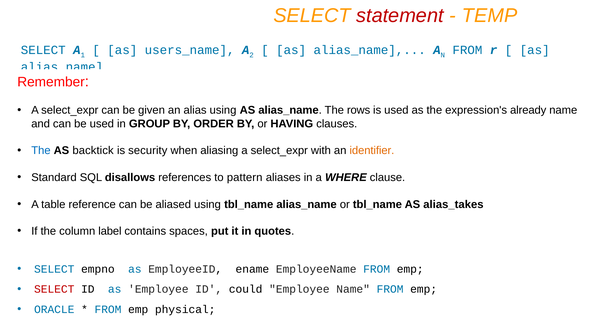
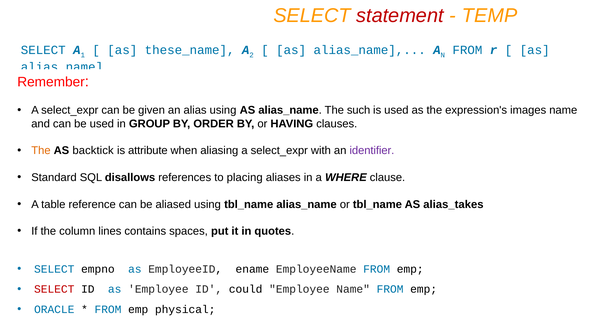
users_name: users_name -> these_name
rows: rows -> such
already: already -> images
The at (41, 150) colour: blue -> orange
security: security -> attribute
identifier colour: orange -> purple
pattern: pattern -> placing
label: label -> lines
